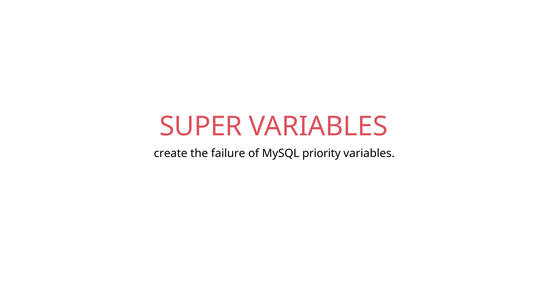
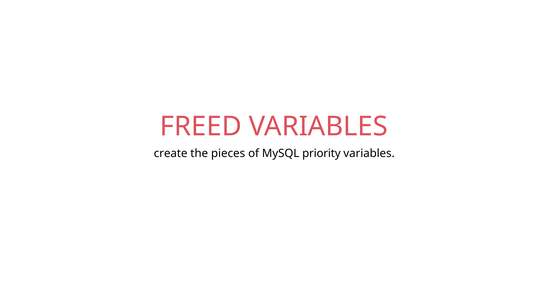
SUPER: SUPER -> FREED
failure: failure -> pieces
